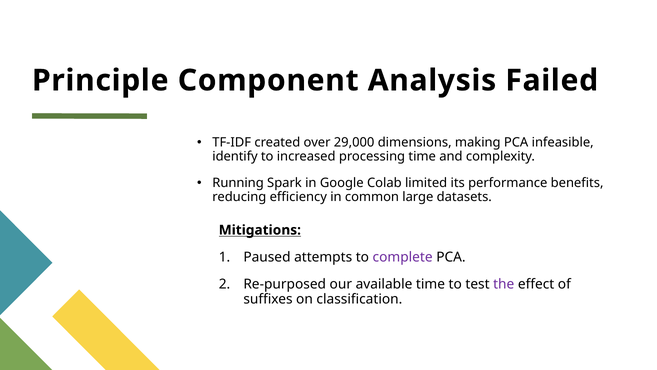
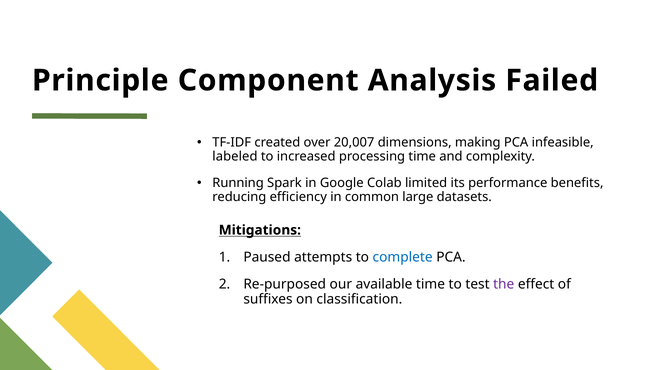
29,000: 29,000 -> 20,007
identify: identify -> labeled
complete colour: purple -> blue
